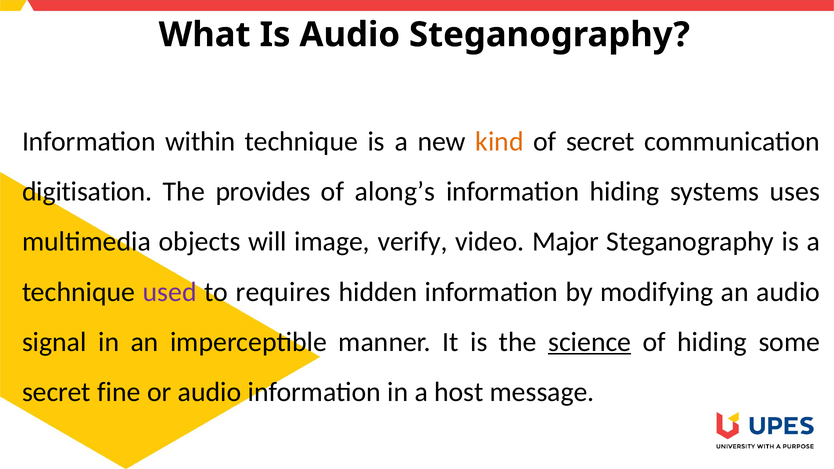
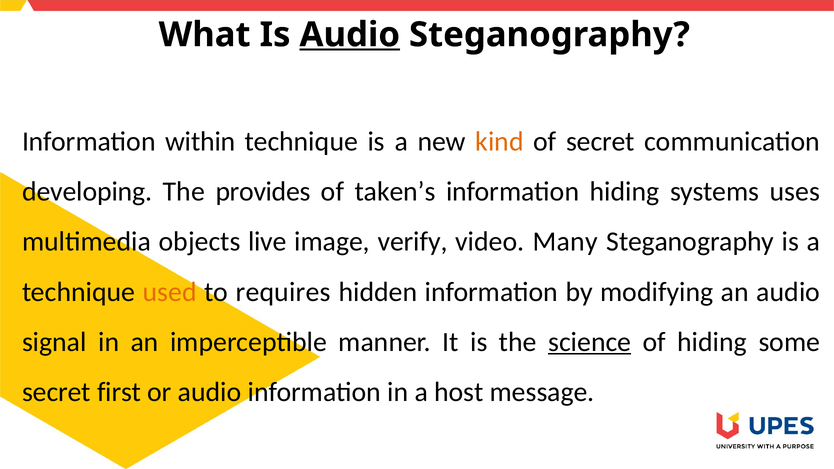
Audio at (350, 35) underline: none -> present
digitisation: digitisation -> developing
along’s: along’s -> taken’s
will: will -> live
Major: Major -> Many
used colour: purple -> orange
fine: fine -> first
